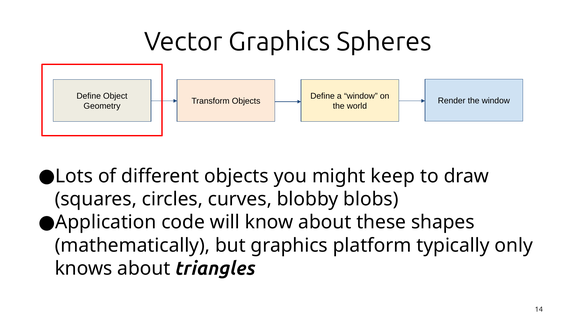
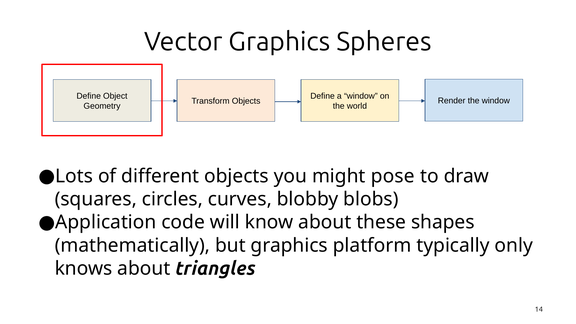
keep: keep -> pose
